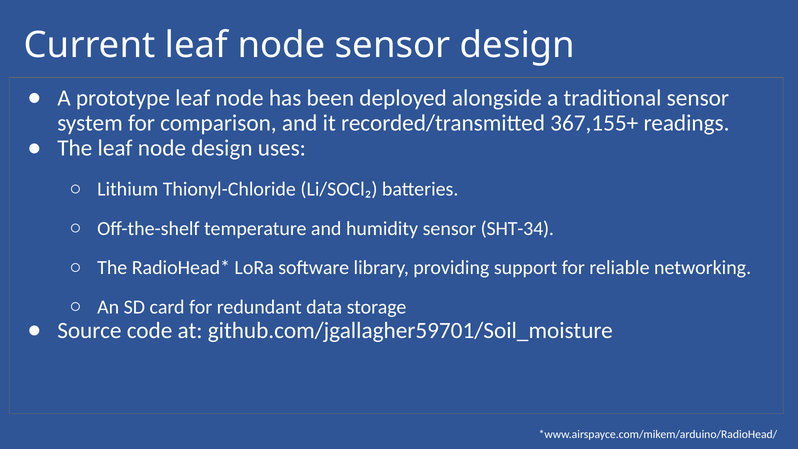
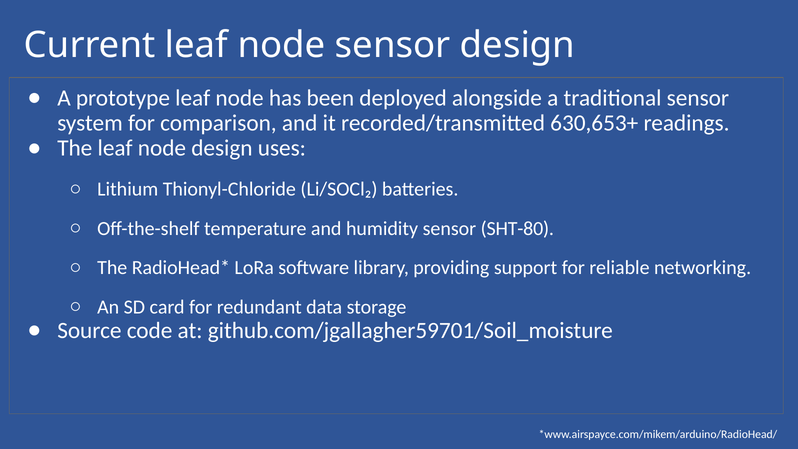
367,155+: 367,155+ -> 630,653+
SHT-34: SHT-34 -> SHT-80
